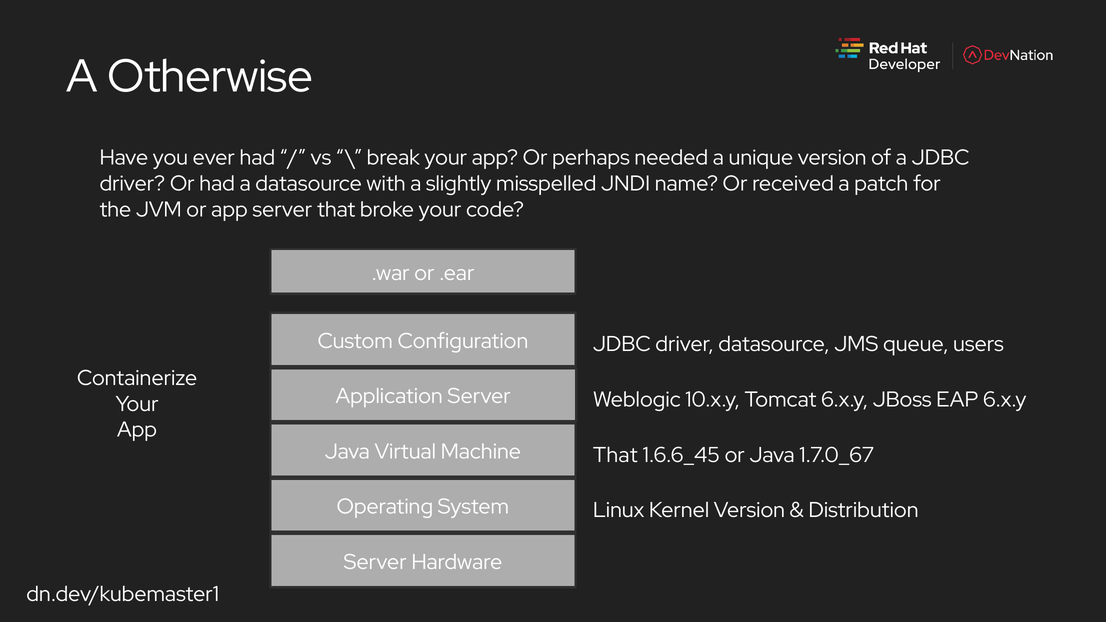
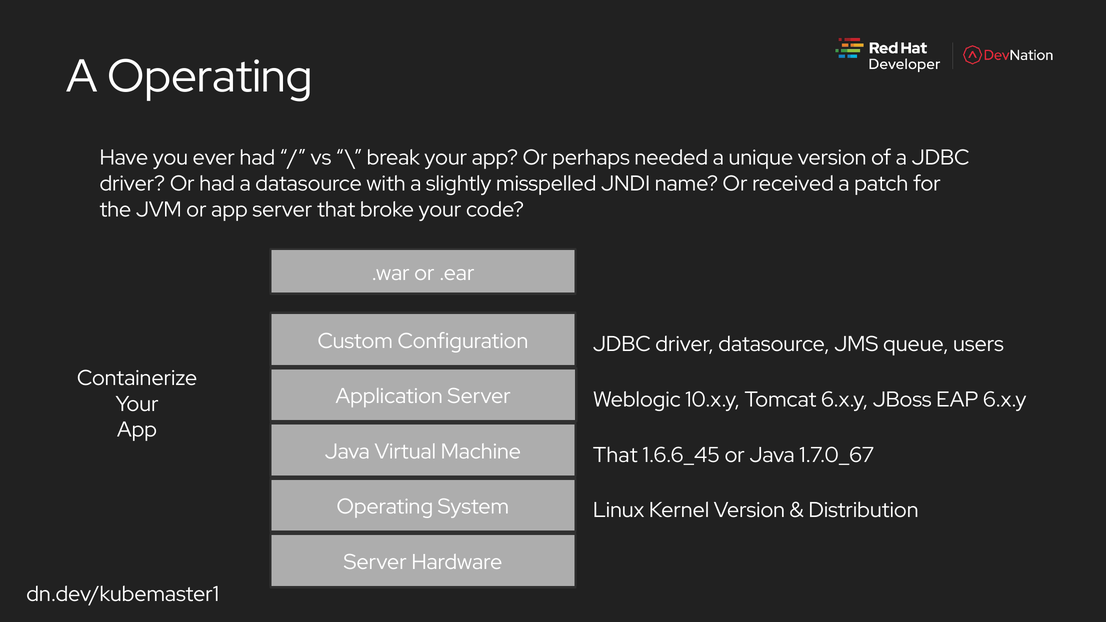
A Otherwise: Otherwise -> Operating
